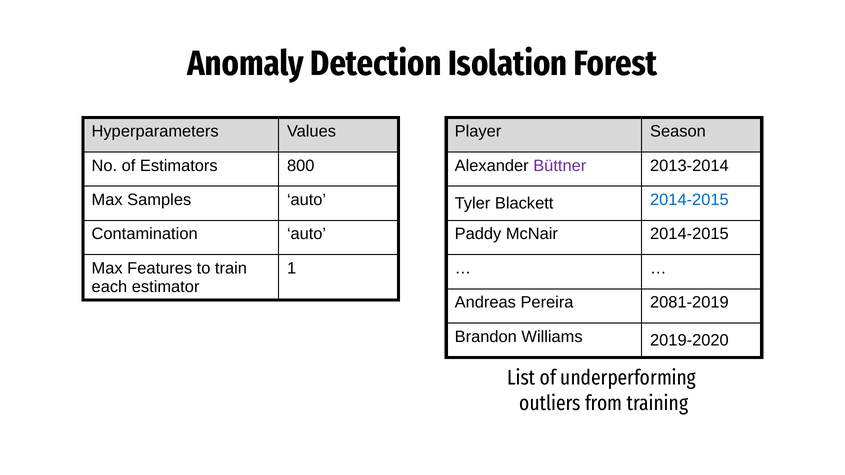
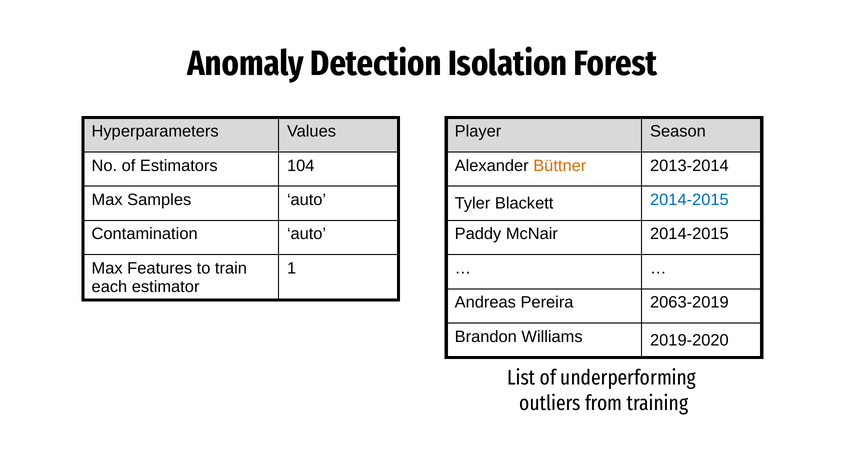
800: 800 -> 104
Büttner colour: purple -> orange
2081-2019: 2081-2019 -> 2063-2019
